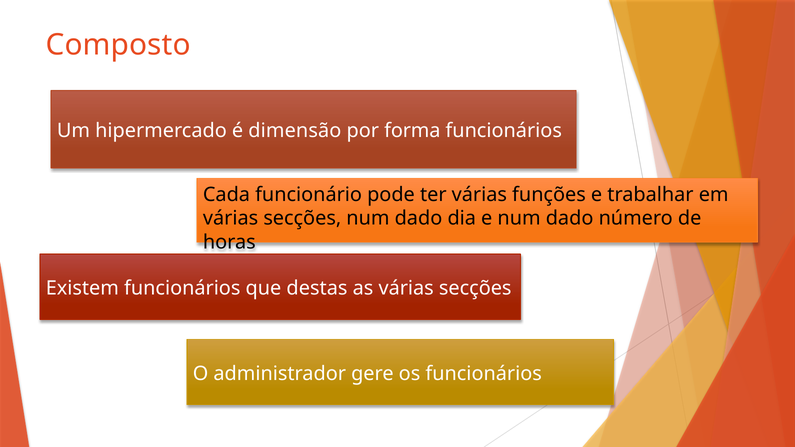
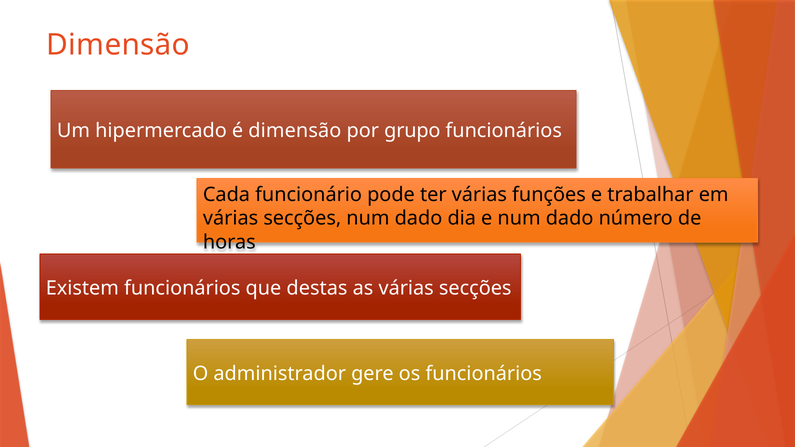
Composto at (118, 45): Composto -> Dimensão
forma: forma -> grupo
